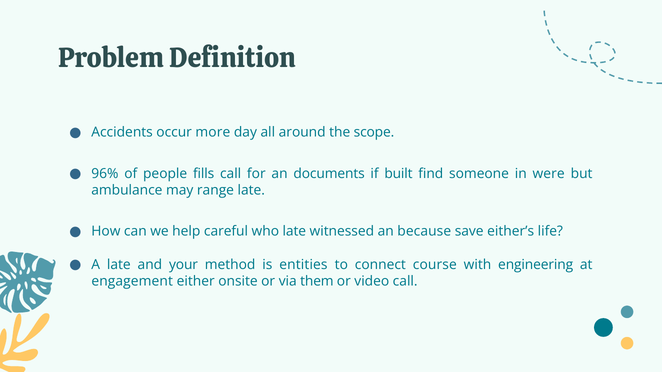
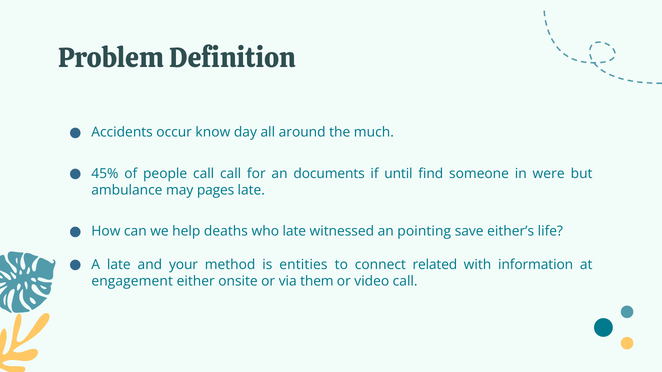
more: more -> know
scope: scope -> much
96%: 96% -> 45%
people fills: fills -> call
built: built -> until
range: range -> pages
careful: careful -> deaths
because: because -> pointing
course: course -> related
engineering: engineering -> information
